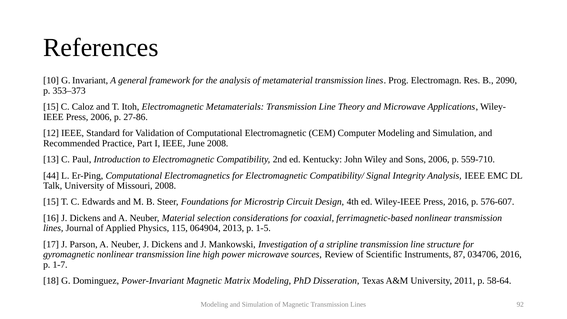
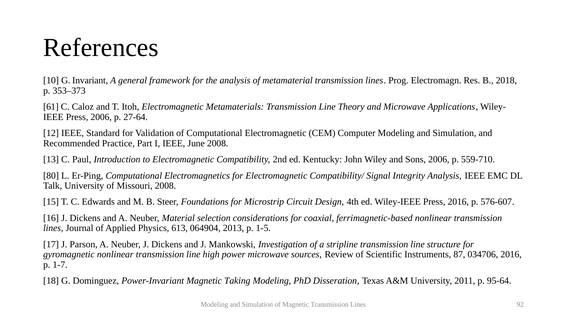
2090: 2090 -> 2018
15 at (51, 107): 15 -> 61
27-86: 27-86 -> 27-64
44: 44 -> 80
115: 115 -> 613
Matrix: Matrix -> Taking
58-64: 58-64 -> 95-64
